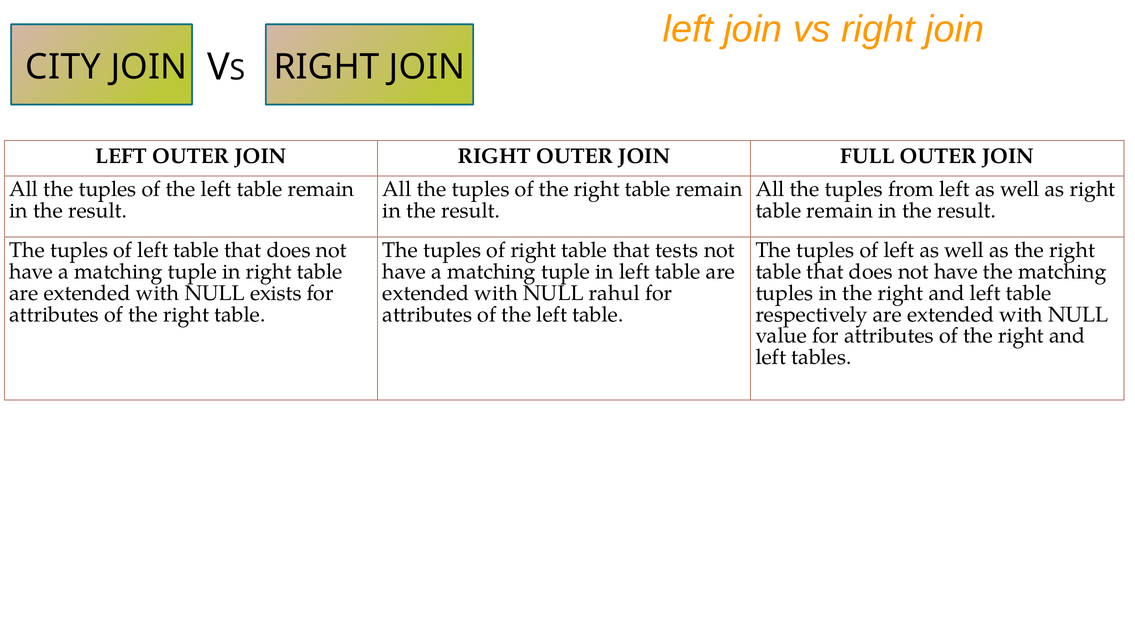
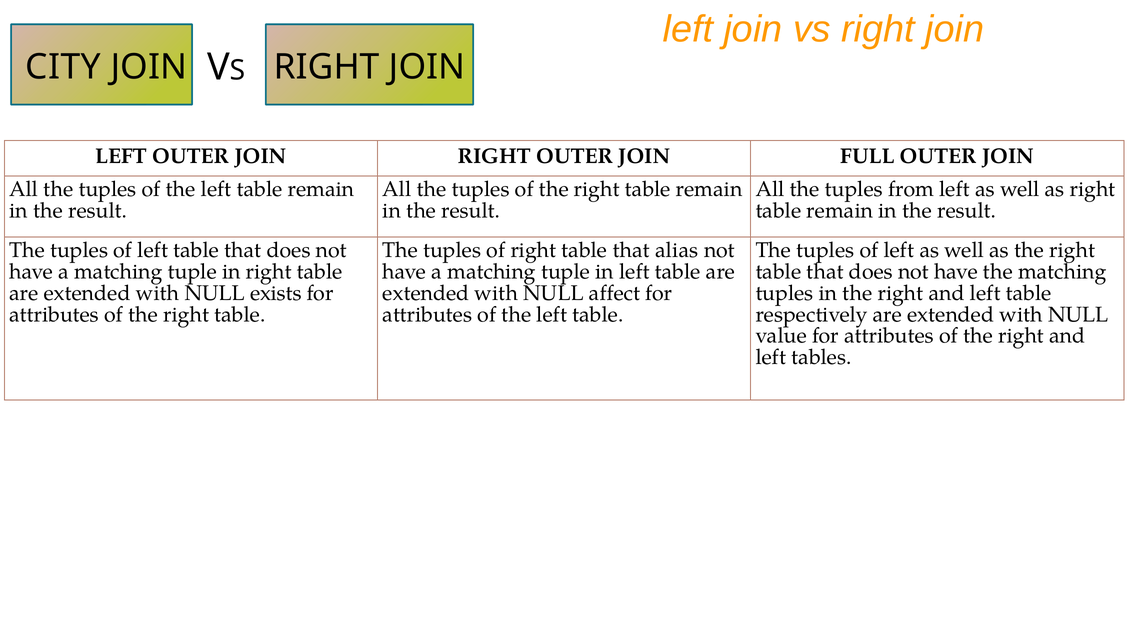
tests: tests -> alias
rahul: rahul -> affect
